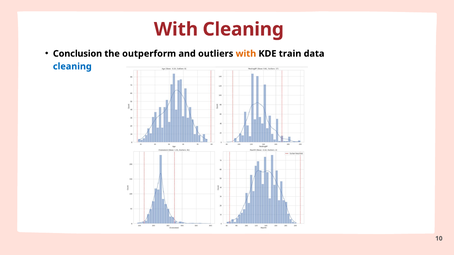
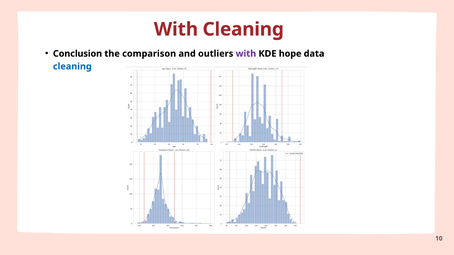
outperform: outperform -> comparison
with at (246, 54) colour: orange -> purple
train: train -> hope
